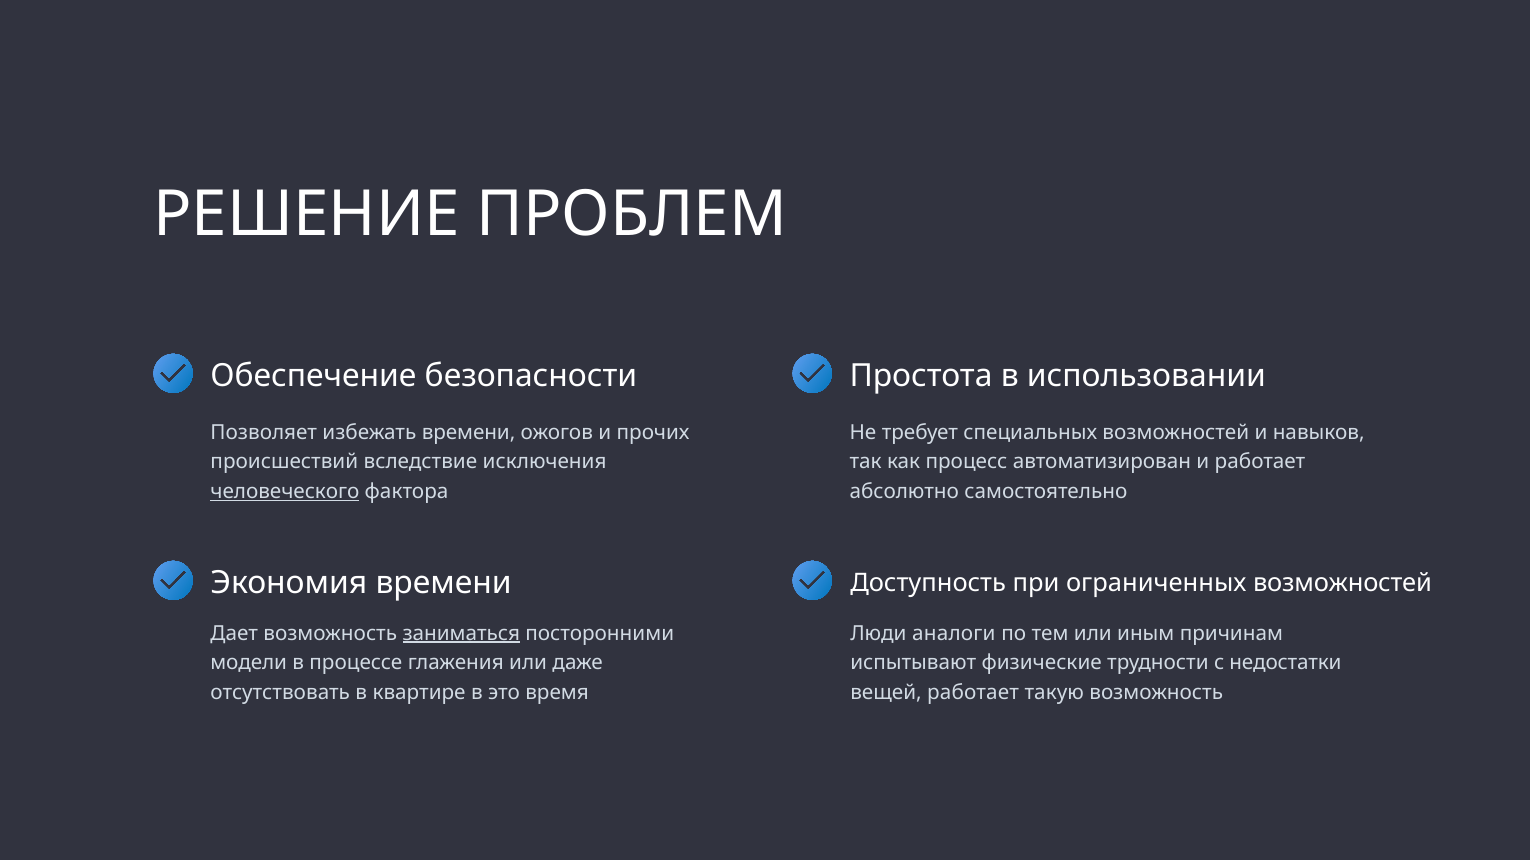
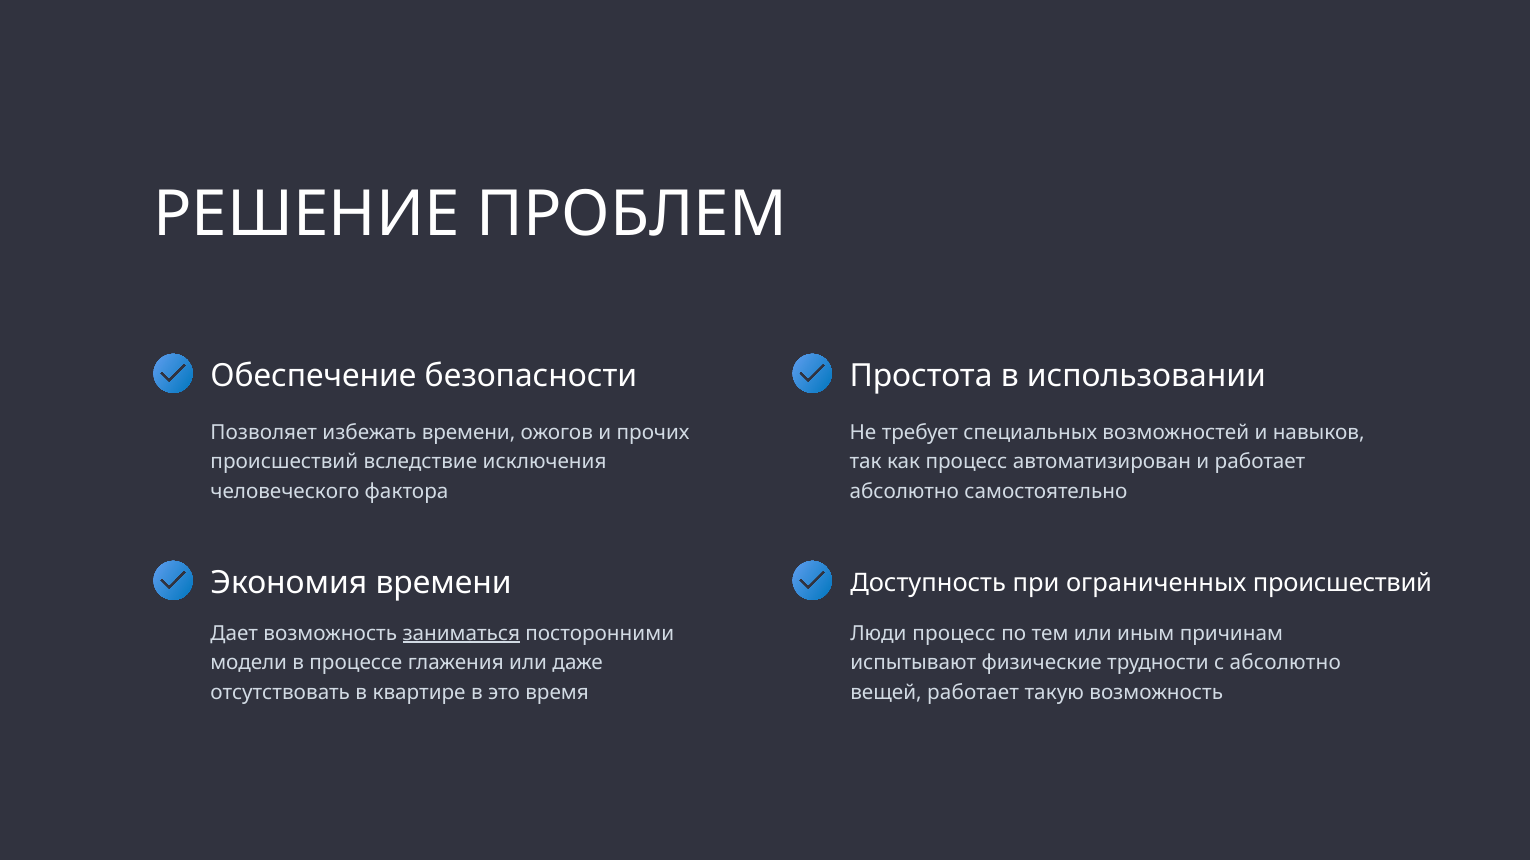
человеческого underline: present -> none
ограниченных возможностей: возможностей -> происшествий
Люди аналоги: аналоги -> процесс
с недостатки: недостатки -> абсолютно
